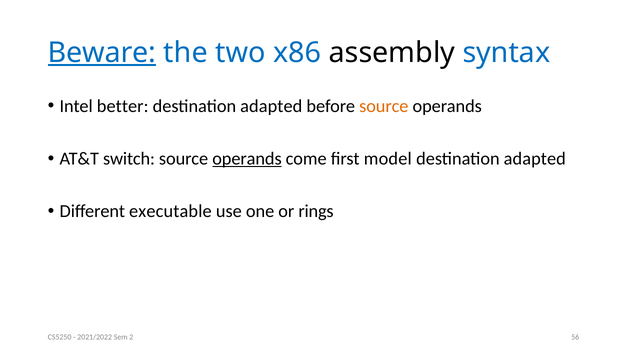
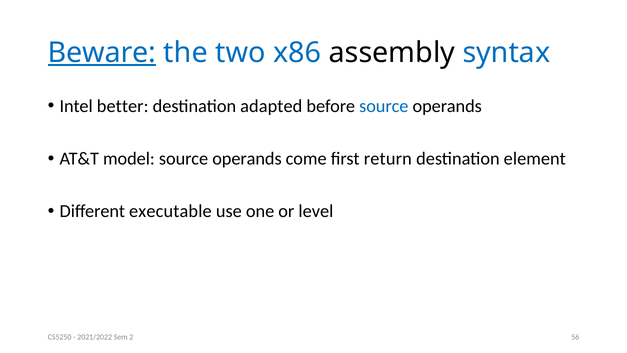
source at (384, 106) colour: orange -> blue
switch: switch -> model
operands at (247, 159) underline: present -> none
model: model -> return
adapted at (535, 159): adapted -> element
rings: rings -> level
